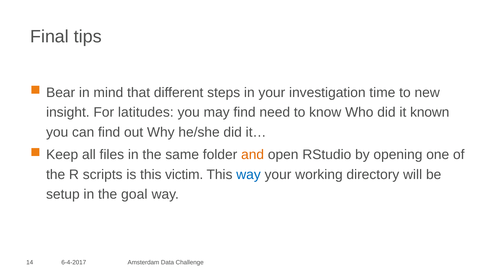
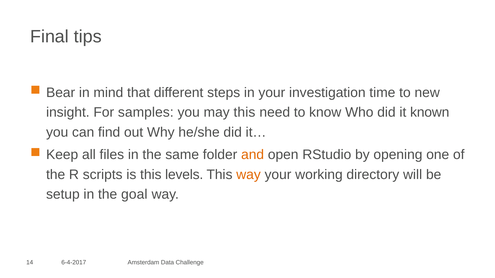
latitudes: latitudes -> samples
may find: find -> this
victim: victim -> levels
way at (249, 175) colour: blue -> orange
